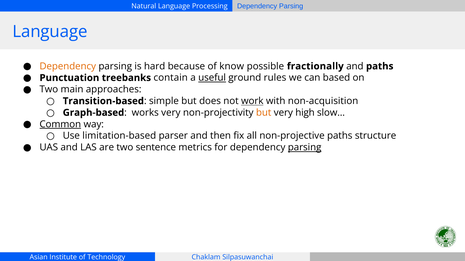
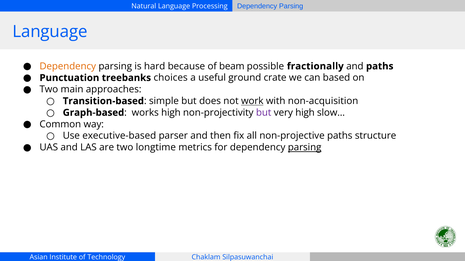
know: know -> beam
contain: contain -> choices
useful underline: present -> none
rules: rules -> crate
works very: very -> high
but at (264, 113) colour: orange -> purple
Common underline: present -> none
limitation-based: limitation-based -> executive-based
sentence: sentence -> longtime
